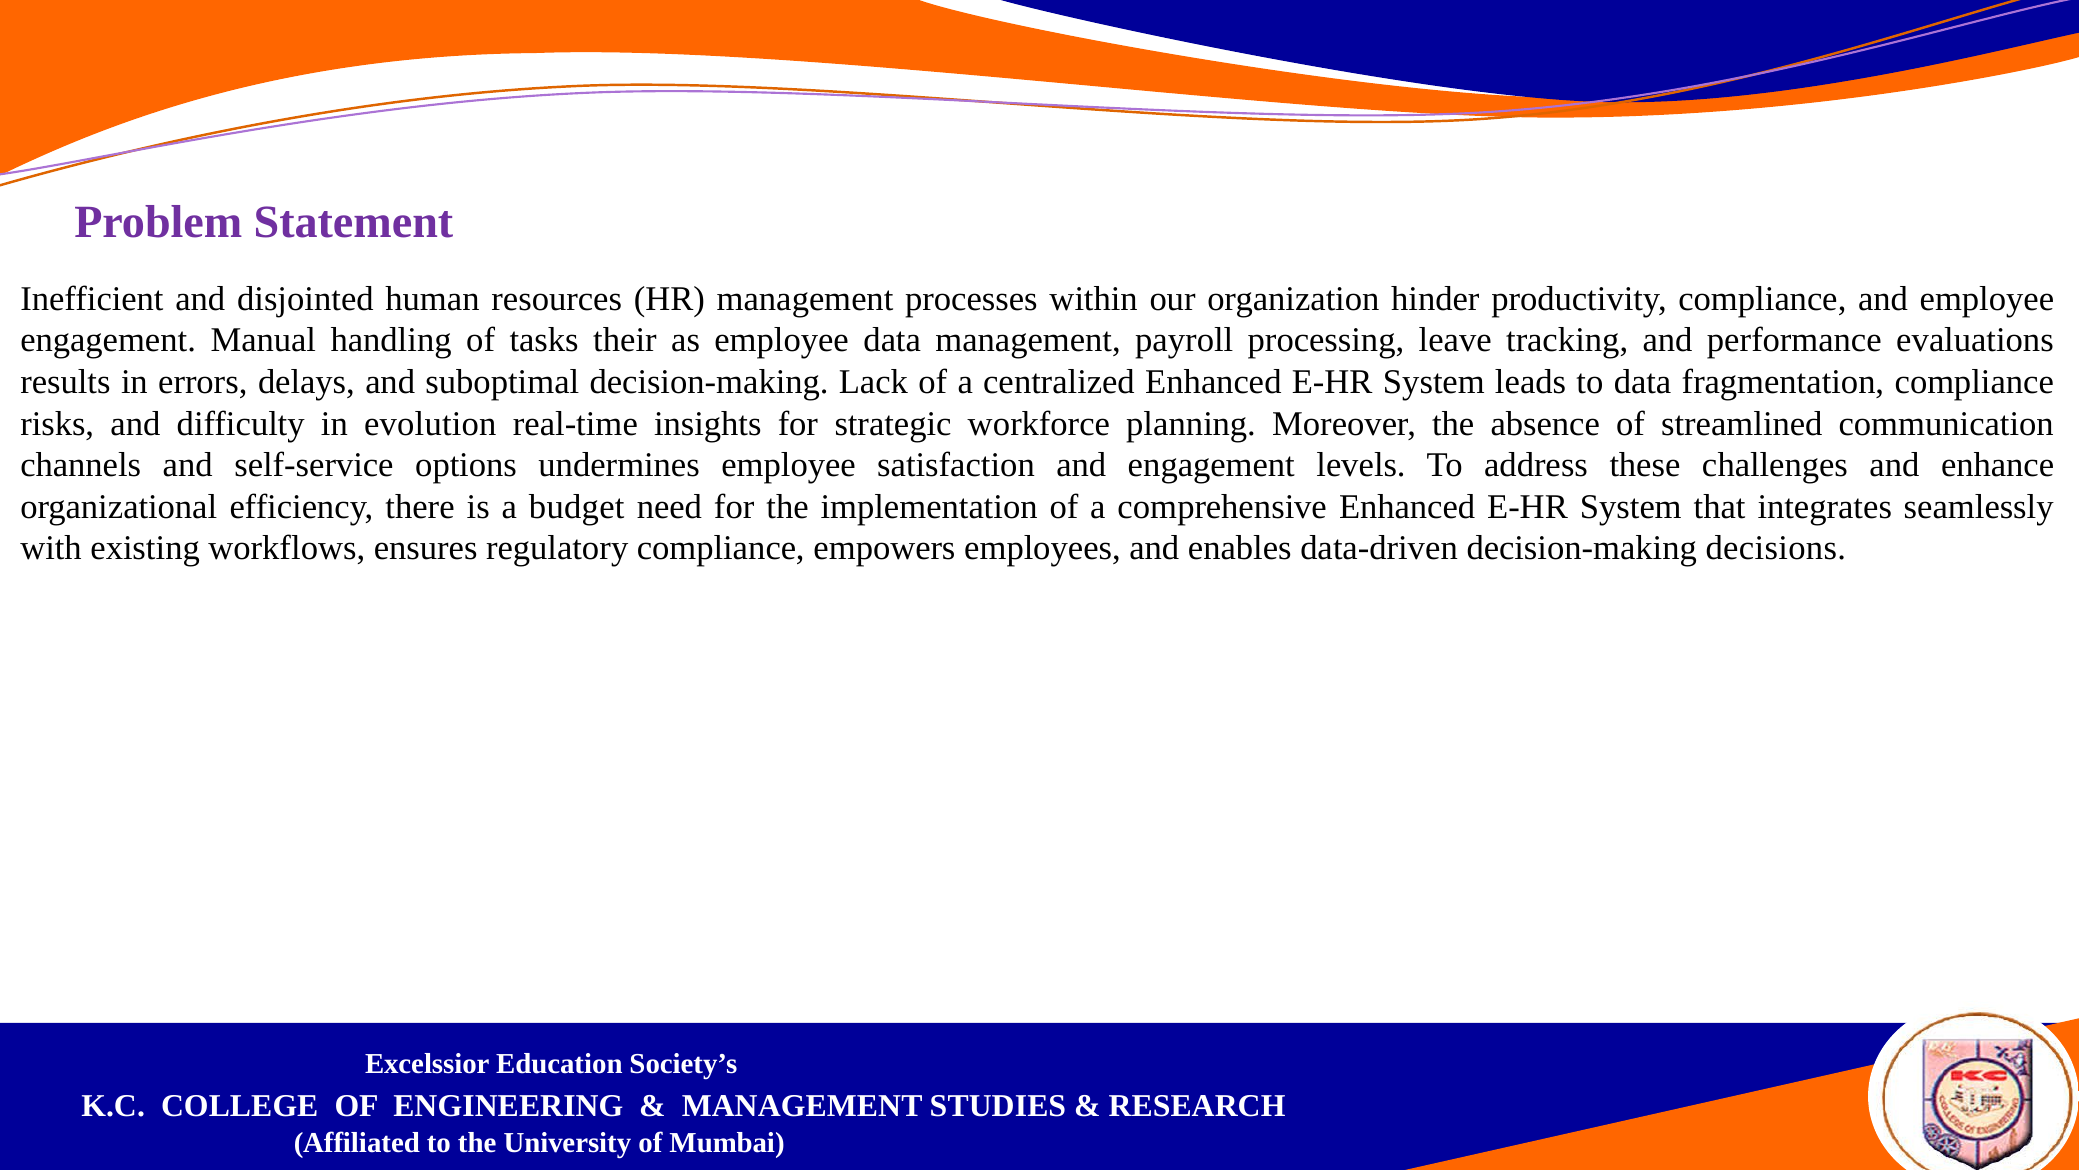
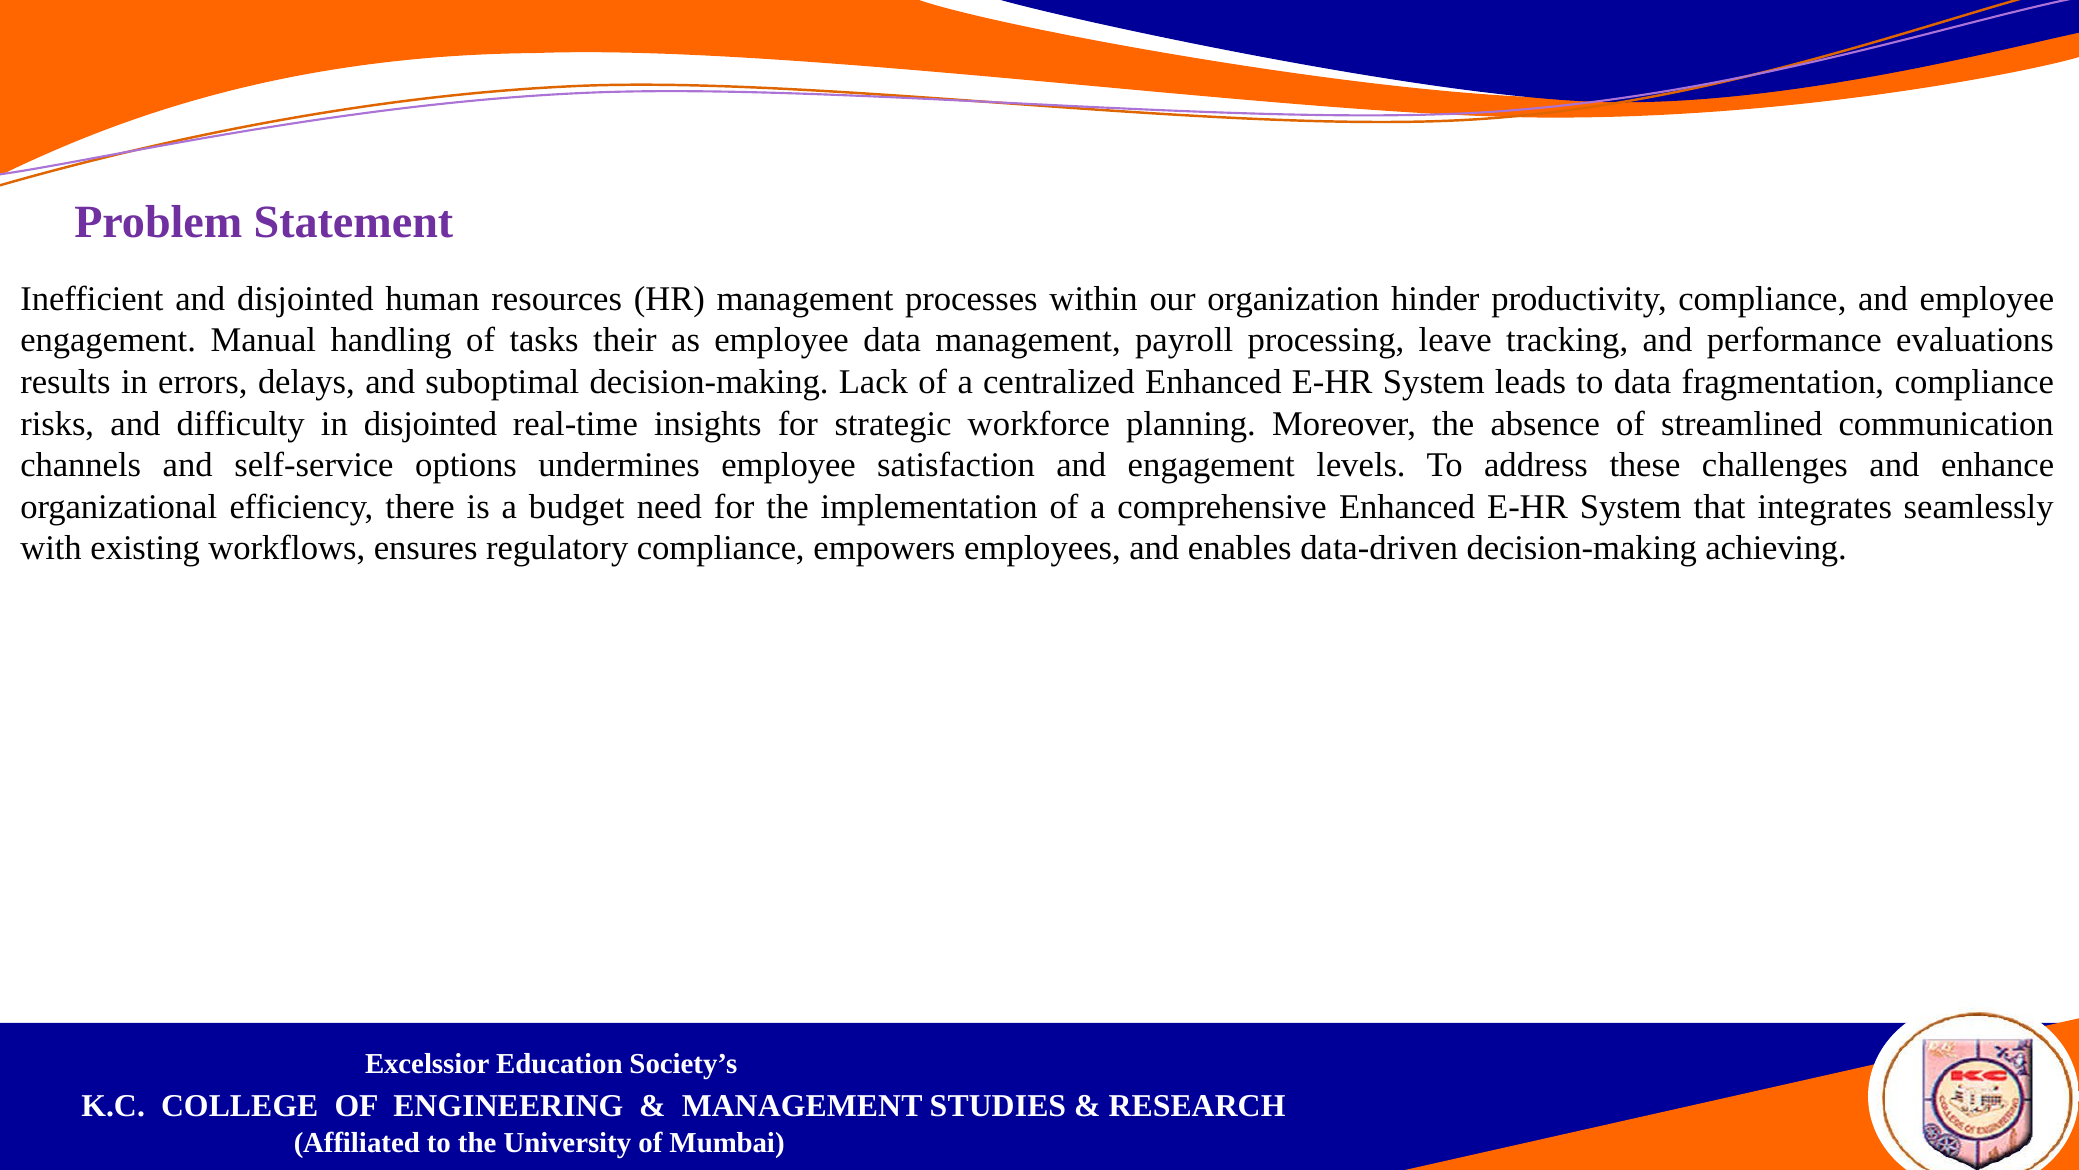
in evolution: evolution -> disjointed
decisions: decisions -> achieving
